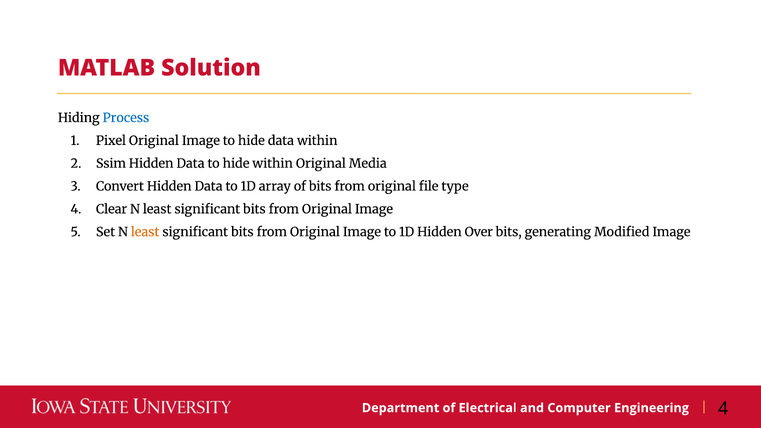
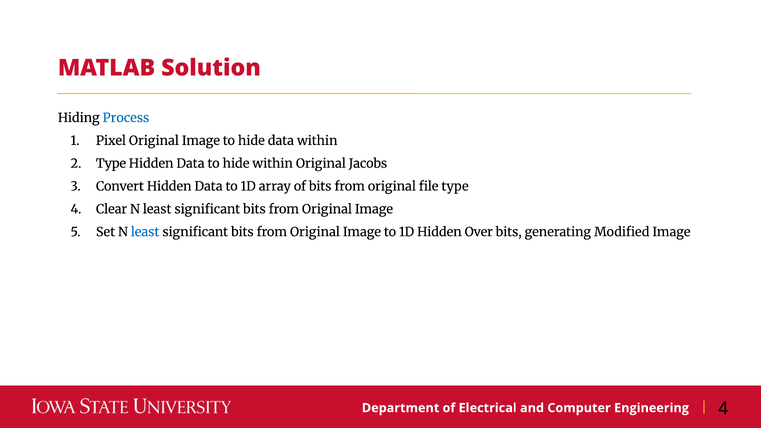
Ssim at (111, 164): Ssim -> Type
Media: Media -> Jacobs
least at (145, 232) colour: orange -> blue
